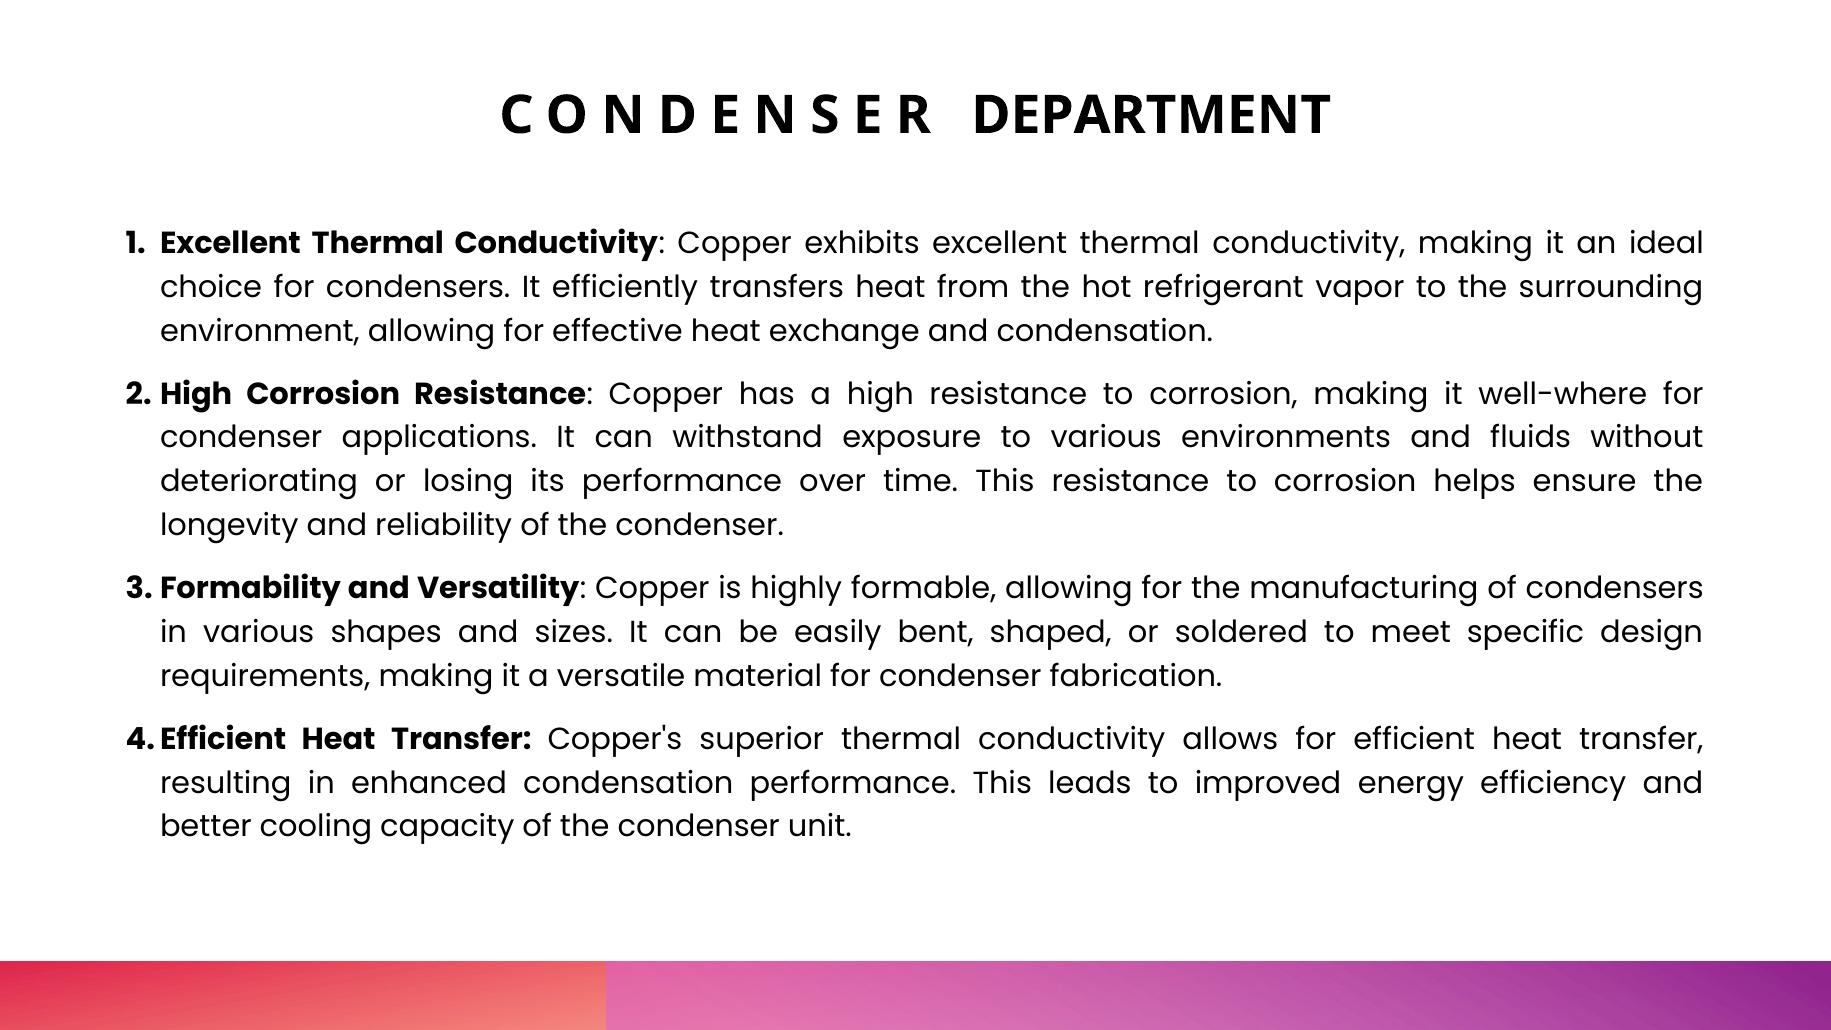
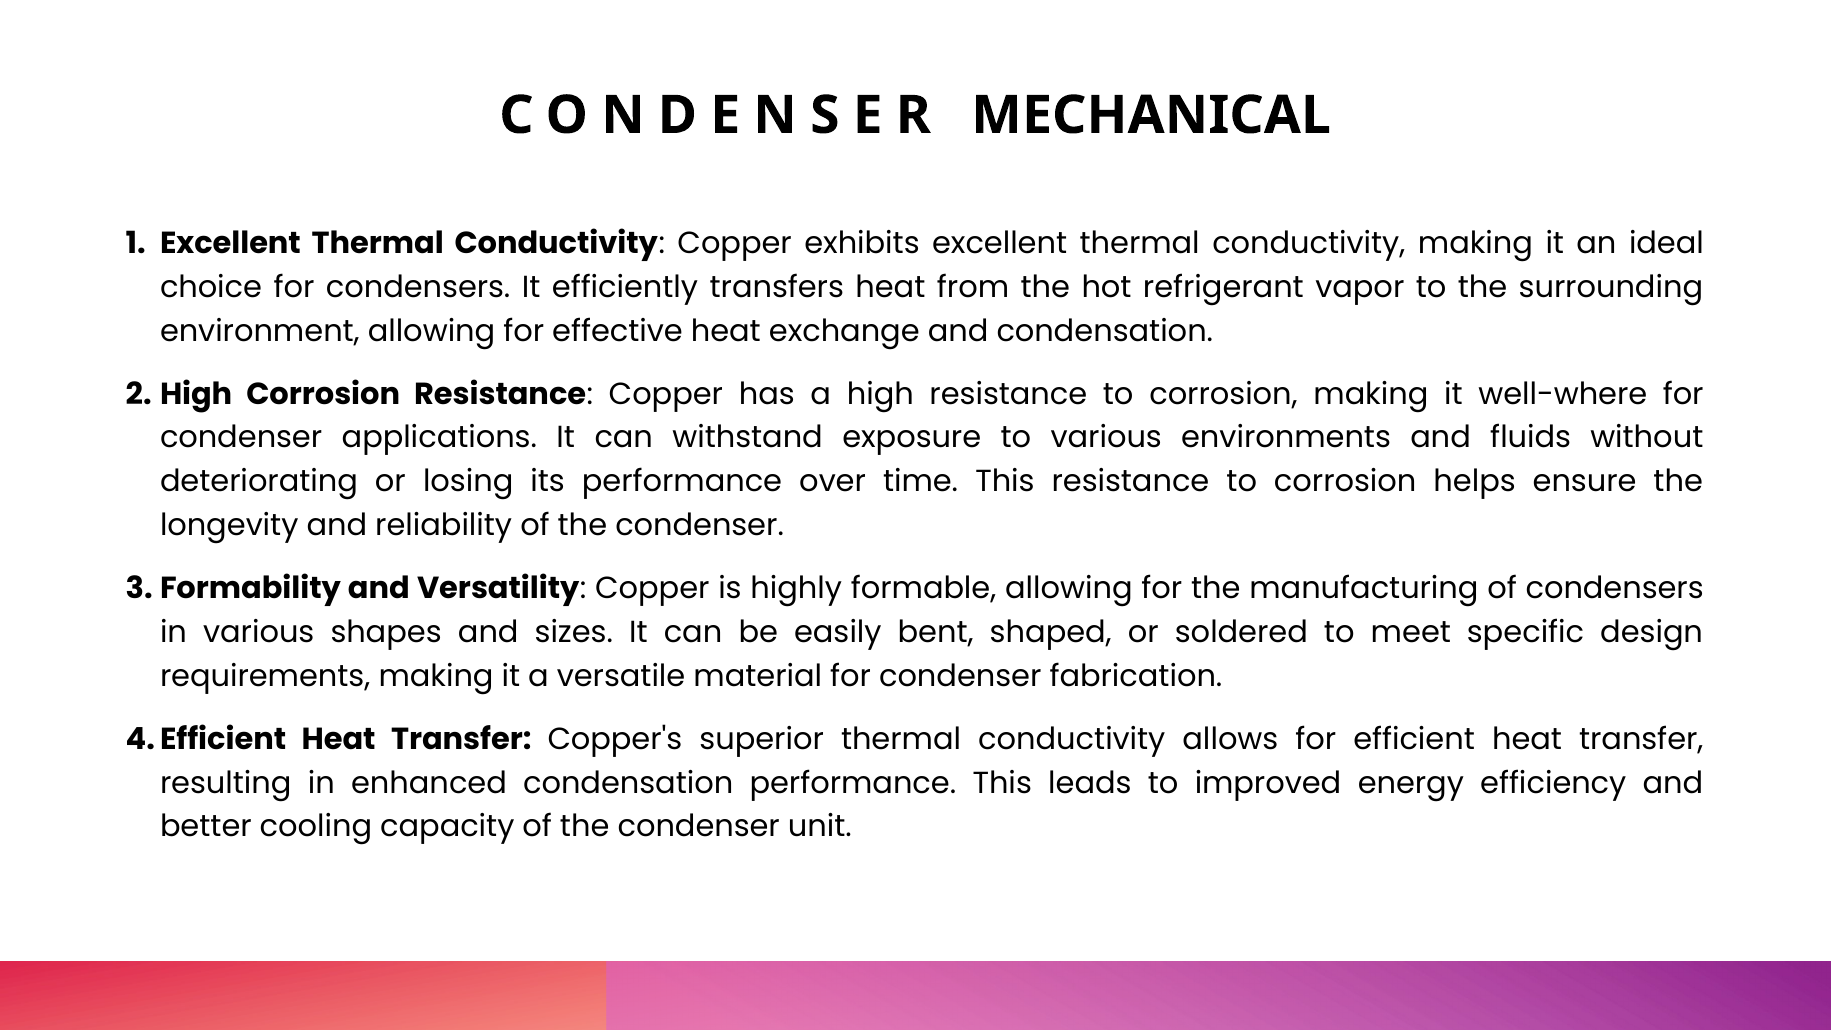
DEPARTMENT: DEPARTMENT -> MECHANICAL
